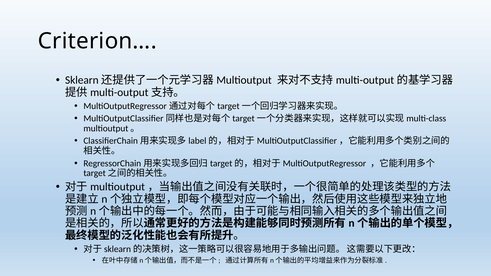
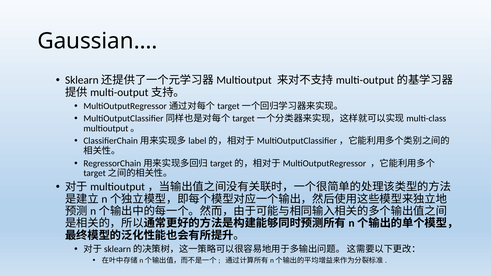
Criterion…: Criterion… -> Gaussian…
